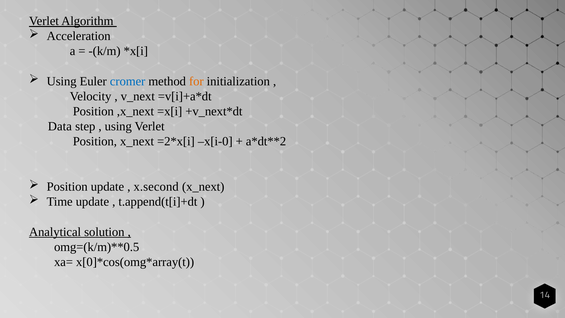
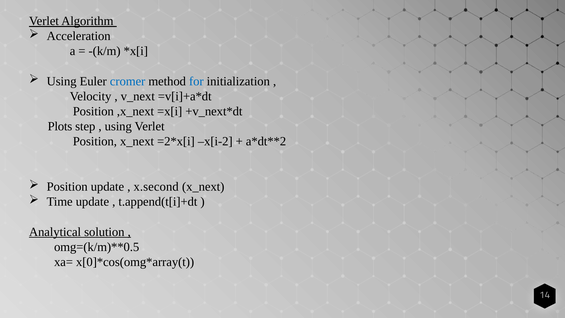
for colour: orange -> blue
Data: Data -> Plots
x[i-0: x[i-0 -> x[i-2
